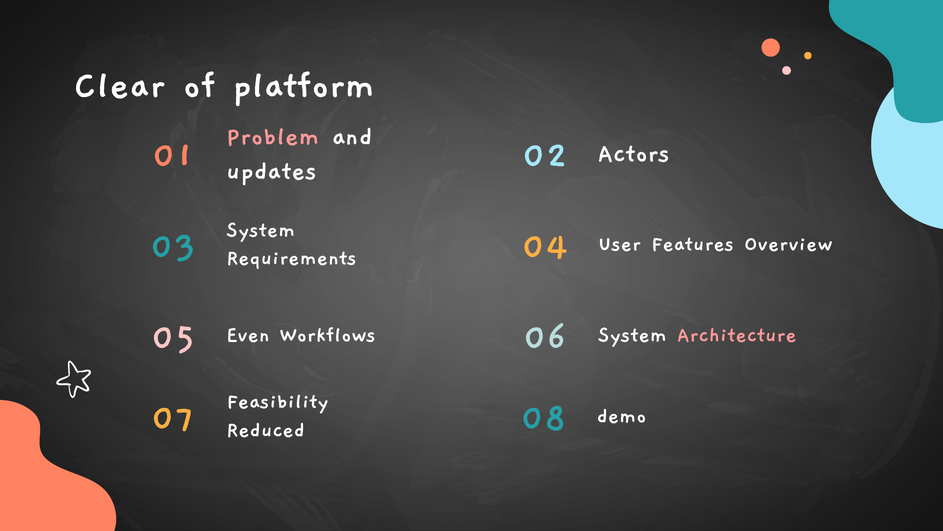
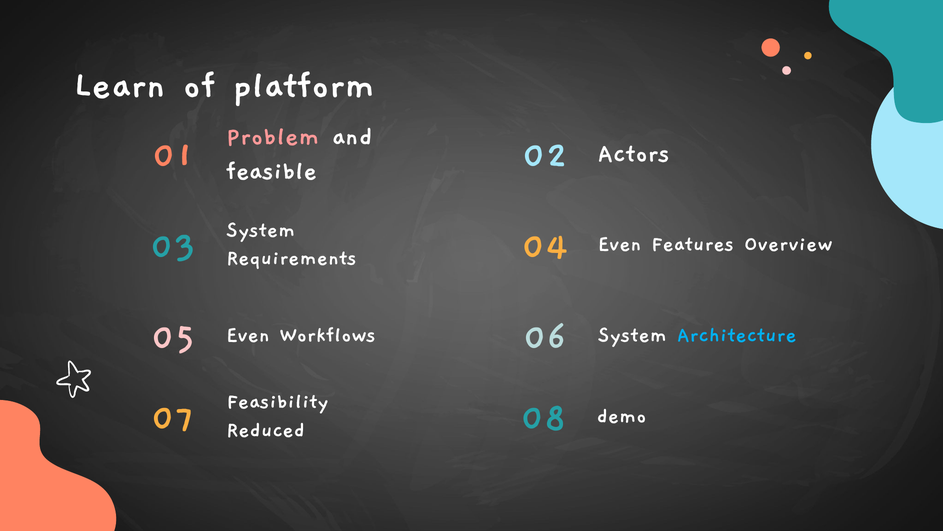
Clear: Clear -> Learn
updates: updates -> feasible
04 User: User -> Even
Architecture colour: pink -> light blue
